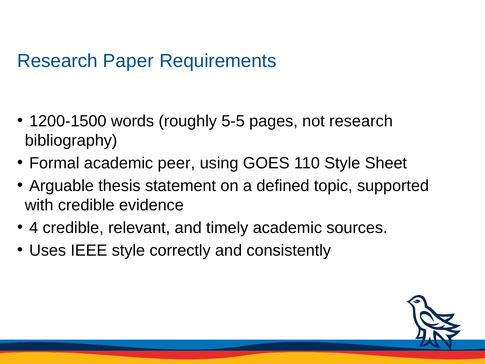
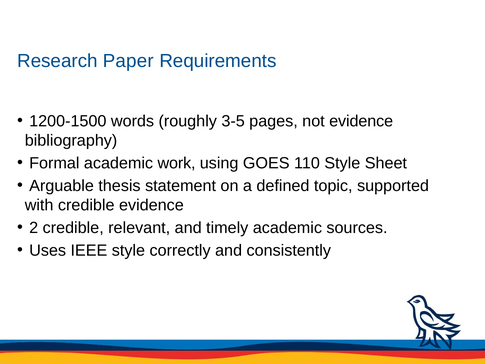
5-5: 5-5 -> 3-5
not research: research -> evidence
peer: peer -> work
4: 4 -> 2
